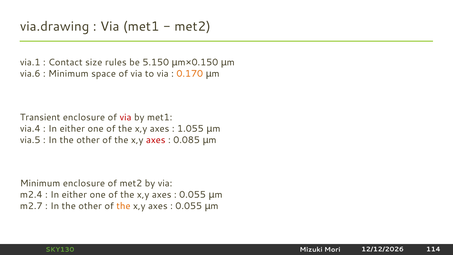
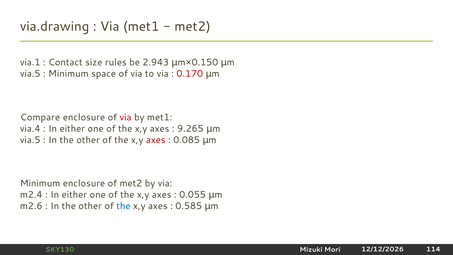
5.150: 5.150 -> 2.943
via.6 at (30, 74): via.6 -> via.5
0.170 colour: orange -> red
Transient: Transient -> Compare
1.055: 1.055 -> 9.265
m2.7: m2.7 -> m2.6
the at (123, 206) colour: orange -> blue
0.055 at (189, 206): 0.055 -> 0.585
